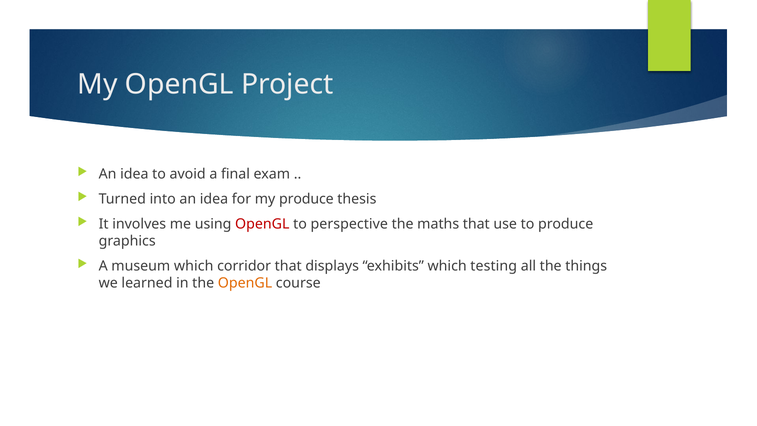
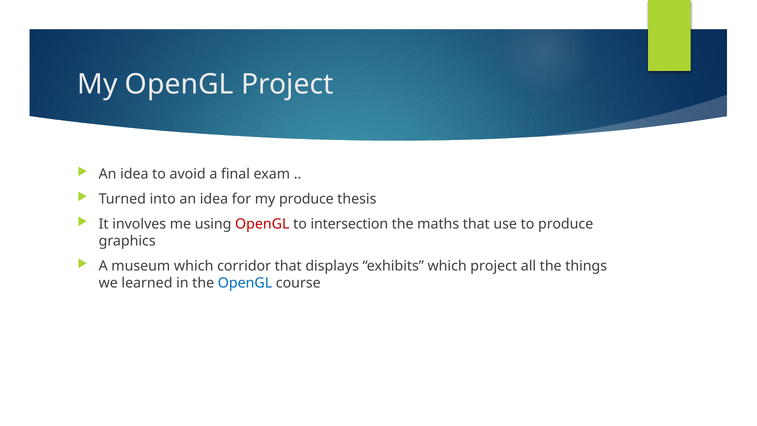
perspective: perspective -> intersection
which testing: testing -> project
OpenGL at (245, 283) colour: orange -> blue
